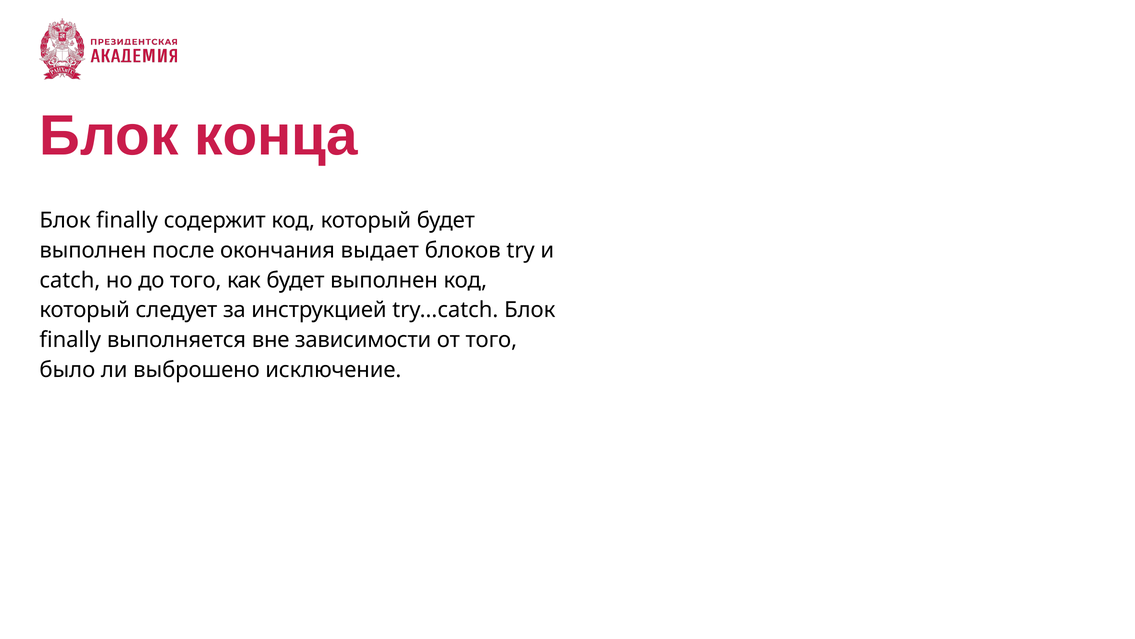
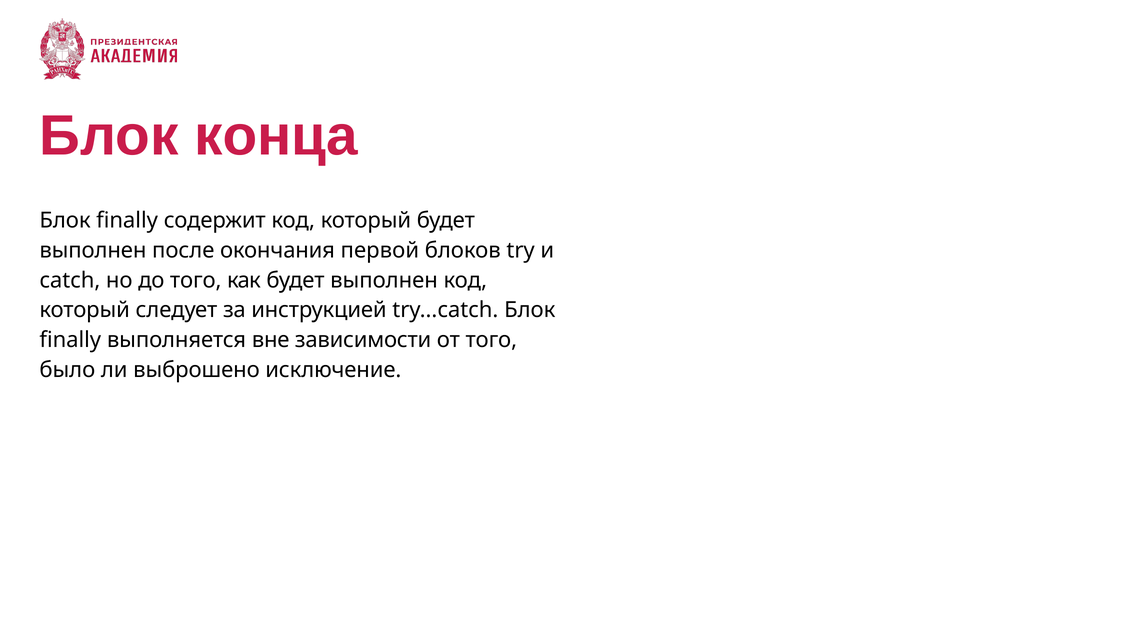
выдает: выдает -> первой
